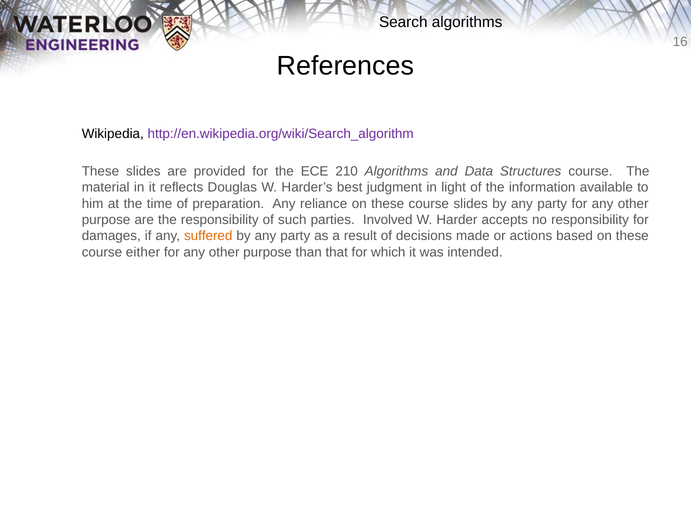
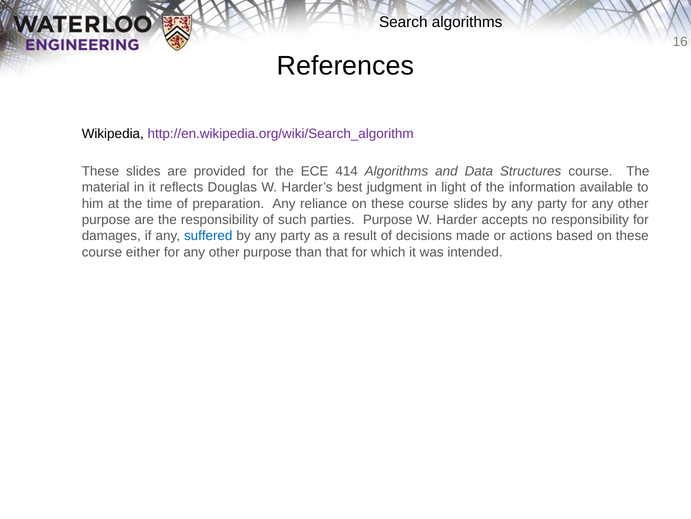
210: 210 -> 414
parties Involved: Involved -> Purpose
suffered colour: orange -> blue
